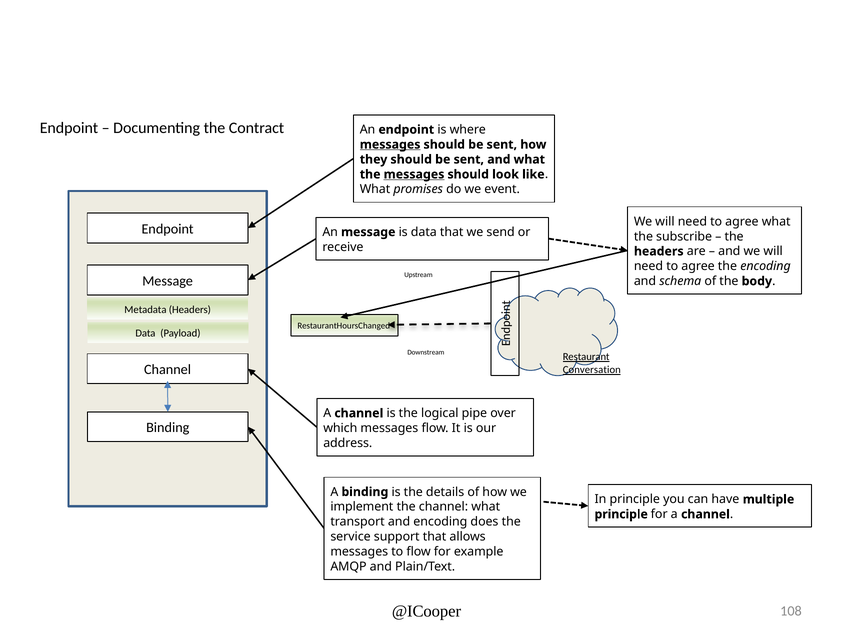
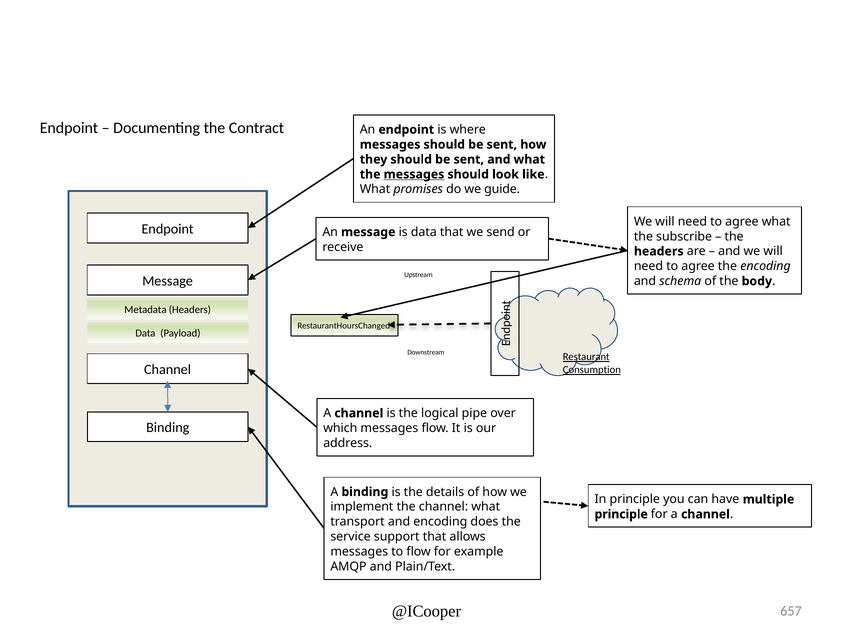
messages at (390, 144) underline: present -> none
event: event -> guide
Conversation: Conversation -> Consumption
108: 108 -> 657
